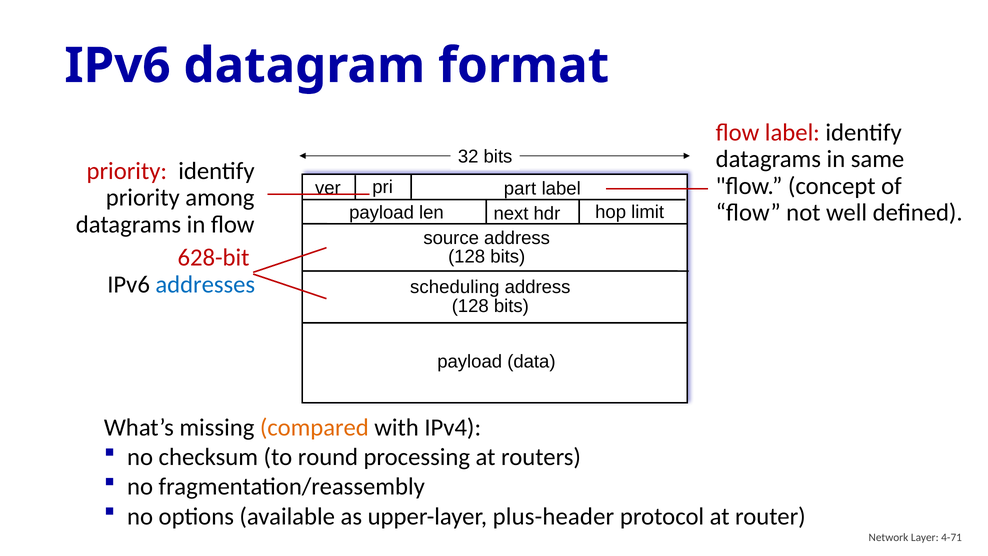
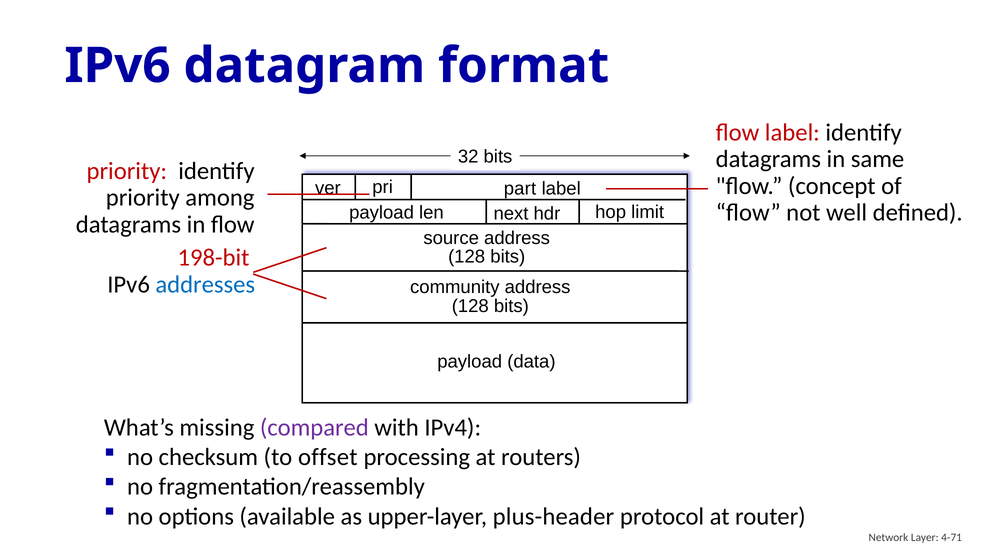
628-bit: 628-bit -> 198-bit
scheduling: scheduling -> community
compared colour: orange -> purple
round: round -> offset
